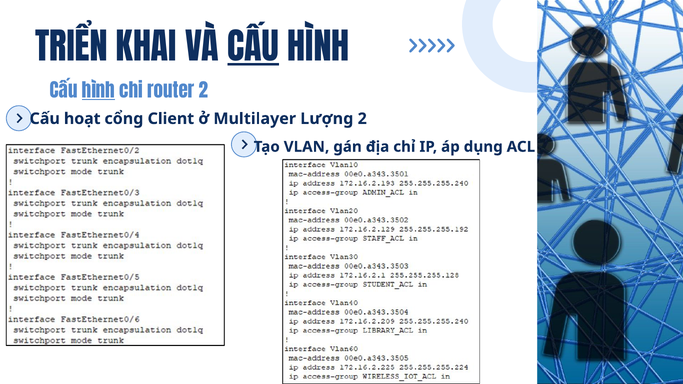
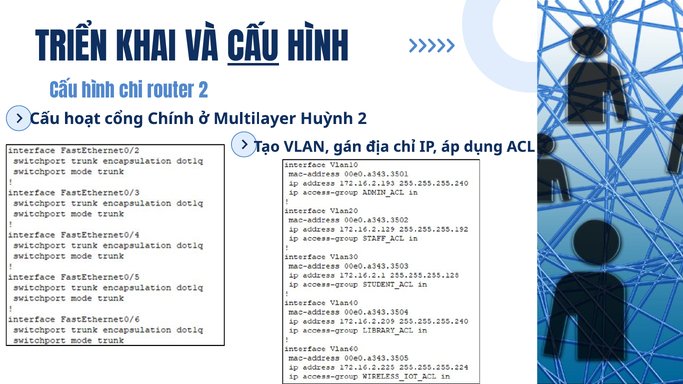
hình at (98, 91) underline: present -> none
Client: Client -> Chính
Lượng: Lượng -> Huỳnh
